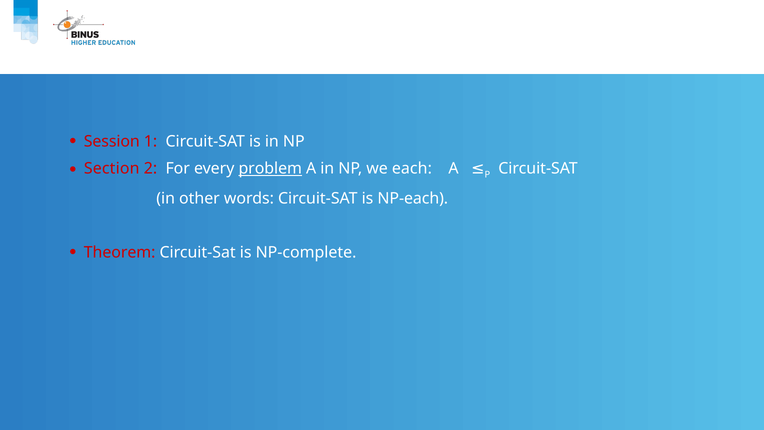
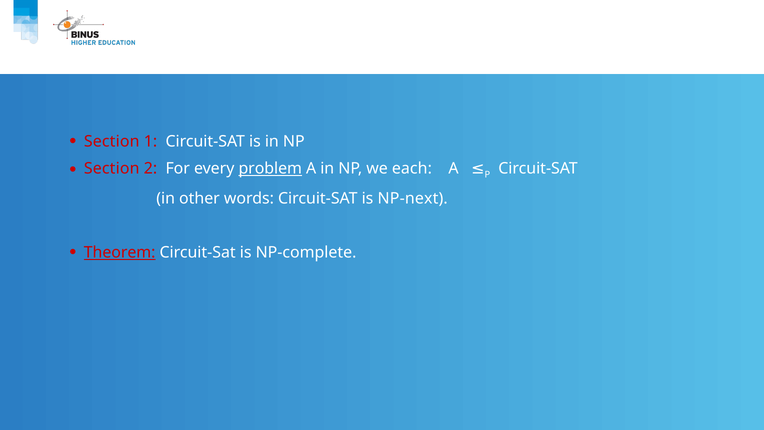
Session at (112, 142): Session -> Section
NP-each: NP-each -> NP-next
Theorem underline: none -> present
